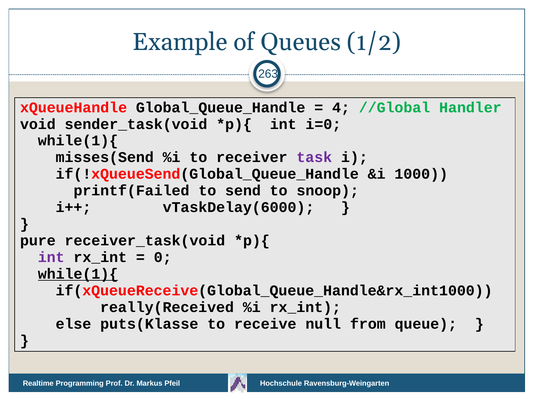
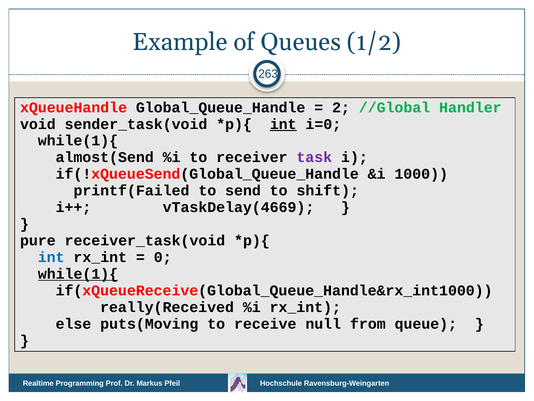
4: 4 -> 2
int at (283, 124) underline: none -> present
misses(Send: misses(Send -> almost(Send
snoop: snoop -> shift
vTaskDelay(6000: vTaskDelay(6000 -> vTaskDelay(4669
int at (51, 257) colour: purple -> blue
puts(Klasse: puts(Klasse -> puts(Moving
